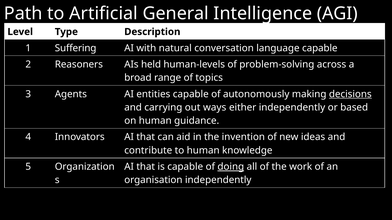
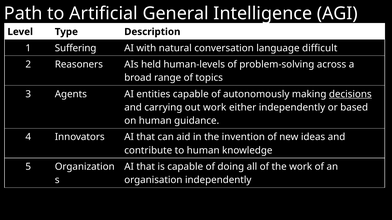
language capable: capable -> difficult
out ways: ways -> work
doing underline: present -> none
